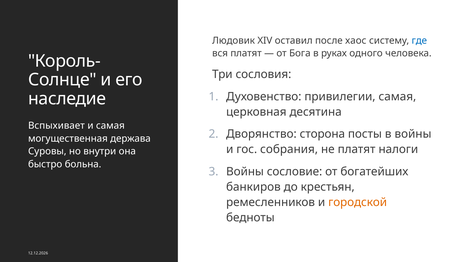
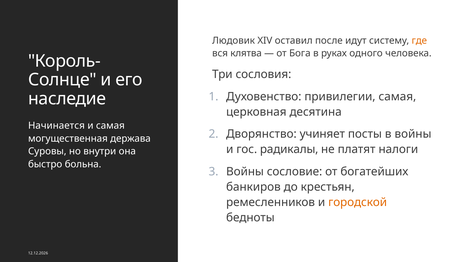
хаос: хаос -> идут
где colour: blue -> orange
вся платят: платят -> клятва
Вспыхивает: Вспыхивает -> Начинается
сторона: сторона -> учиняет
собрания: собрания -> радикалы
